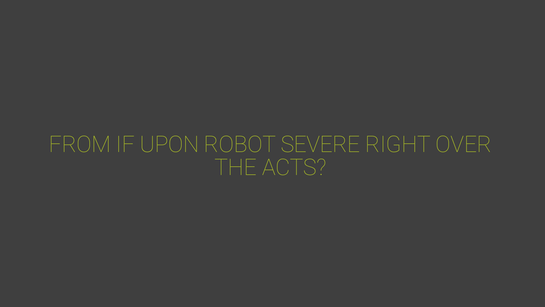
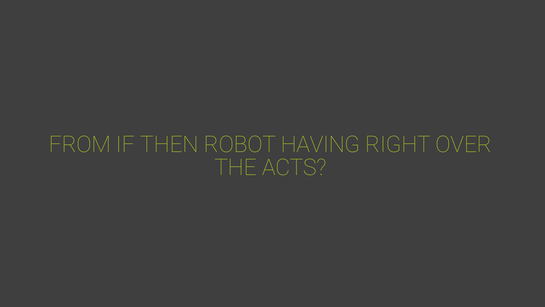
UPON: UPON -> THEN
SEVERE: SEVERE -> HAVING
